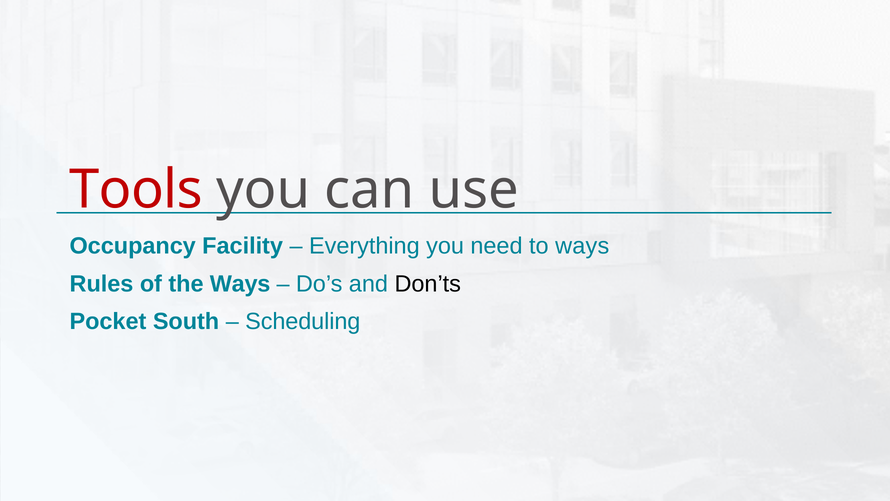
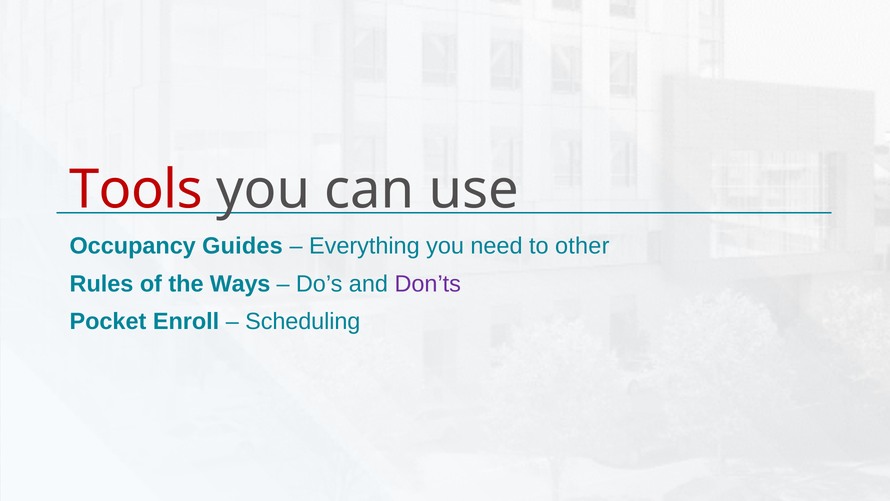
Facility: Facility -> Guides
to ways: ways -> other
Don’ts colour: black -> purple
South: South -> Enroll
